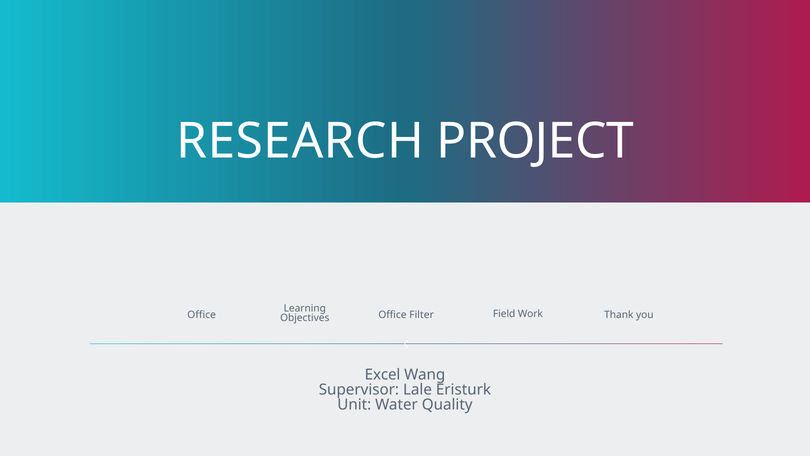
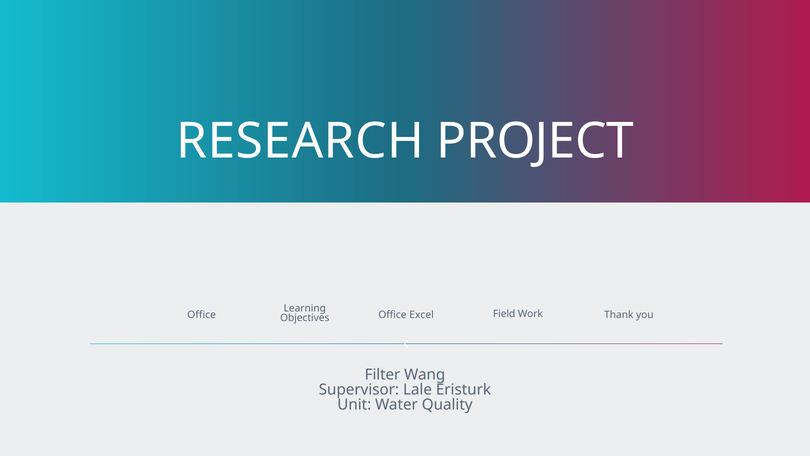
Filter: Filter -> Excel
Excel: Excel -> Filter
